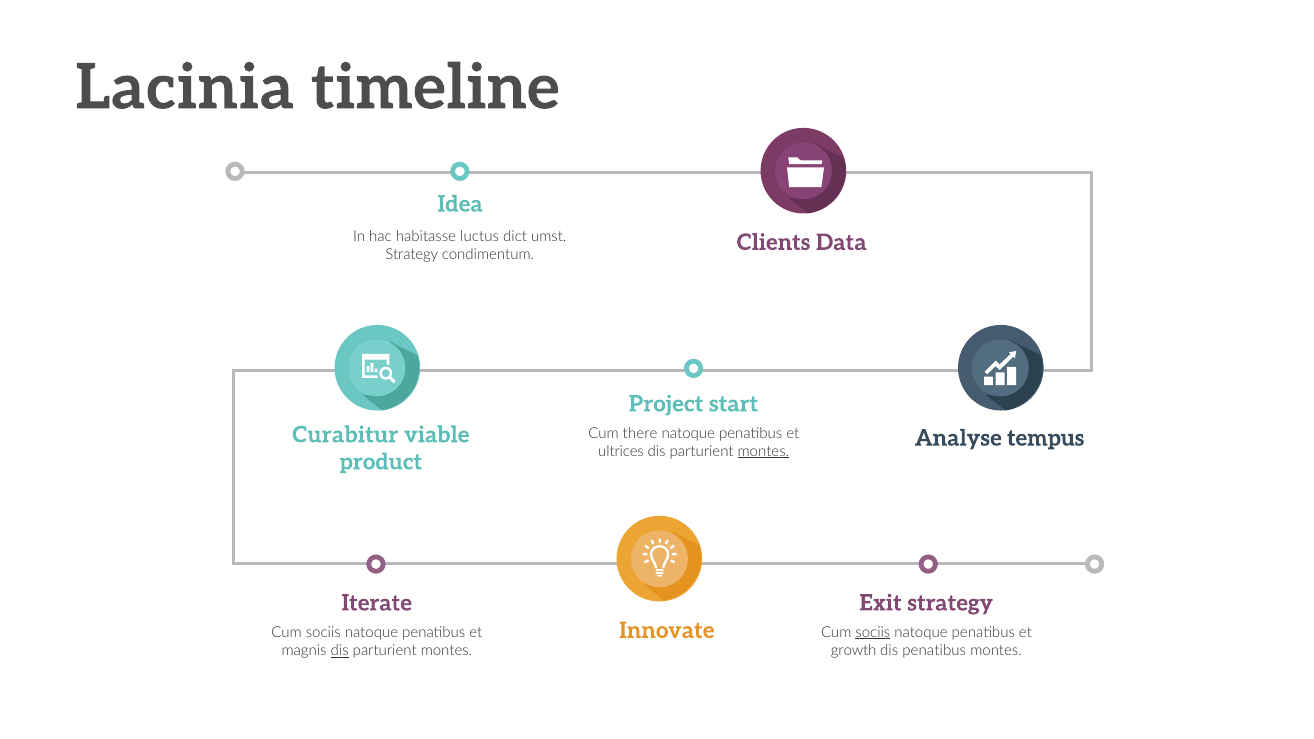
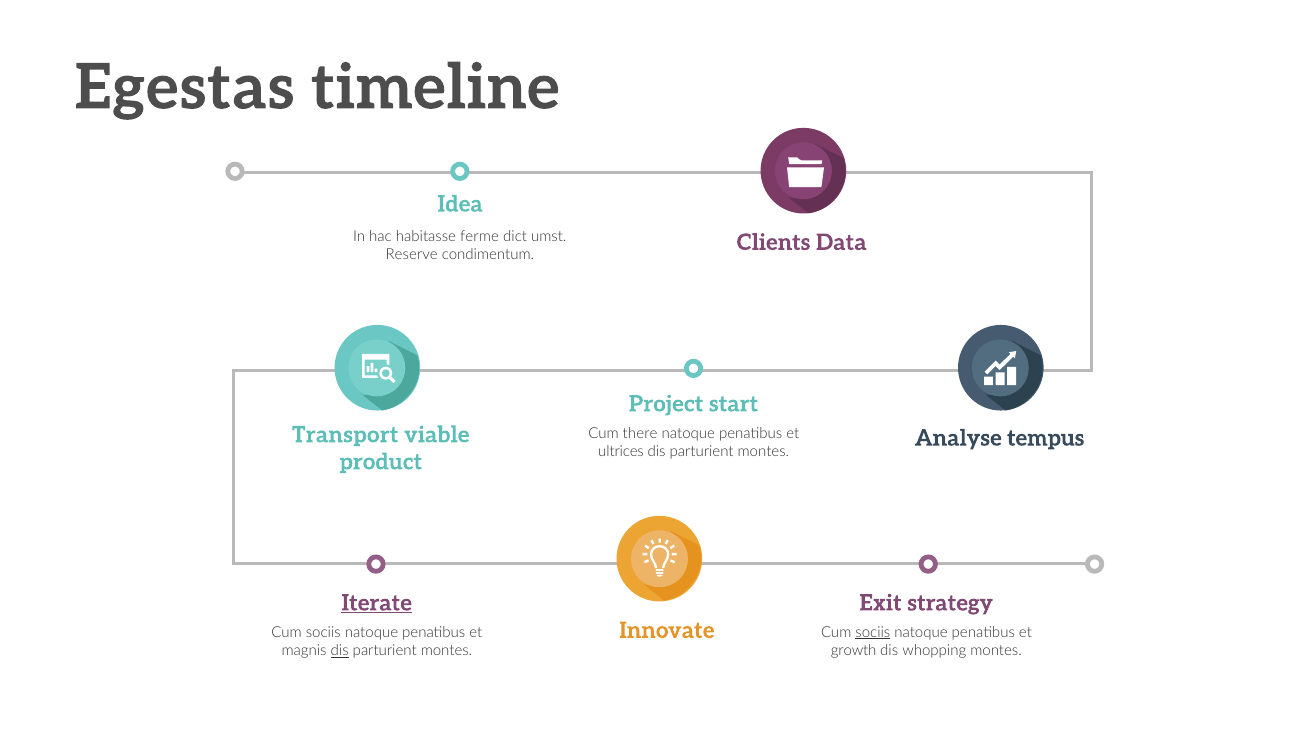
Lacinia: Lacinia -> Egestas
luctus: luctus -> ferme
Strategy at (412, 254): Strategy -> Reserve
Curabitur: Curabitur -> Transport
montes at (763, 452) underline: present -> none
Iterate underline: none -> present
dis penatibus: penatibus -> whopping
